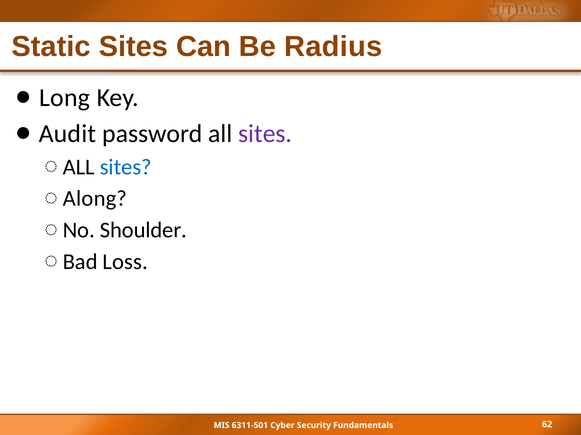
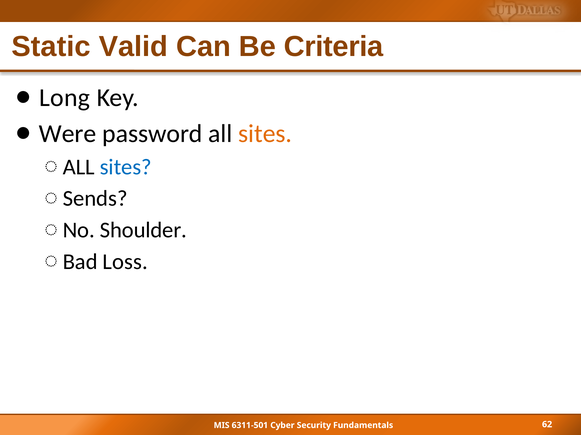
Static Sites: Sites -> Valid
Radius: Radius -> Criteria
Audit: Audit -> Were
sites at (265, 134) colour: purple -> orange
Along: Along -> Sends
